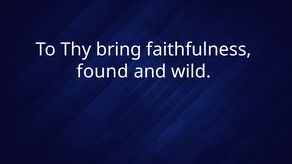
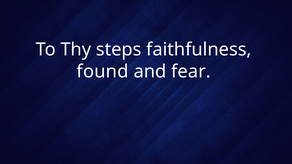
bring: bring -> steps
wild: wild -> fear
